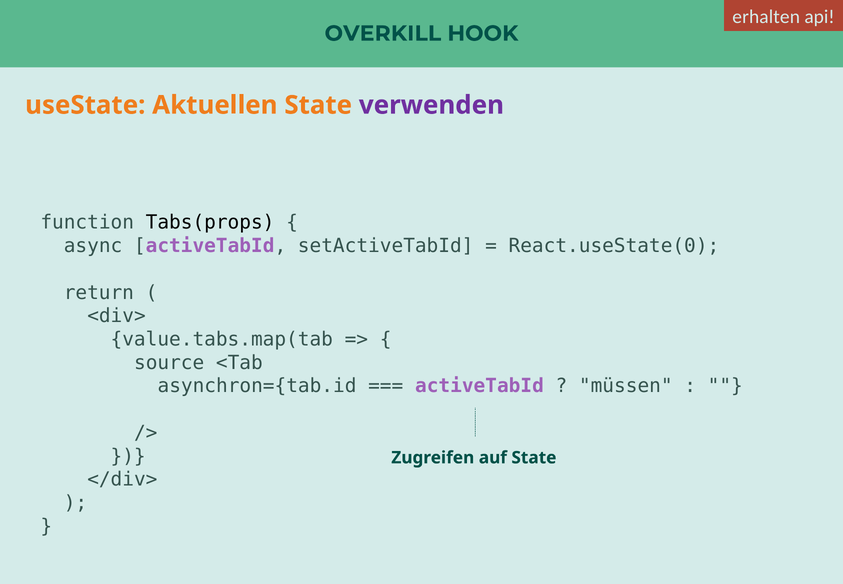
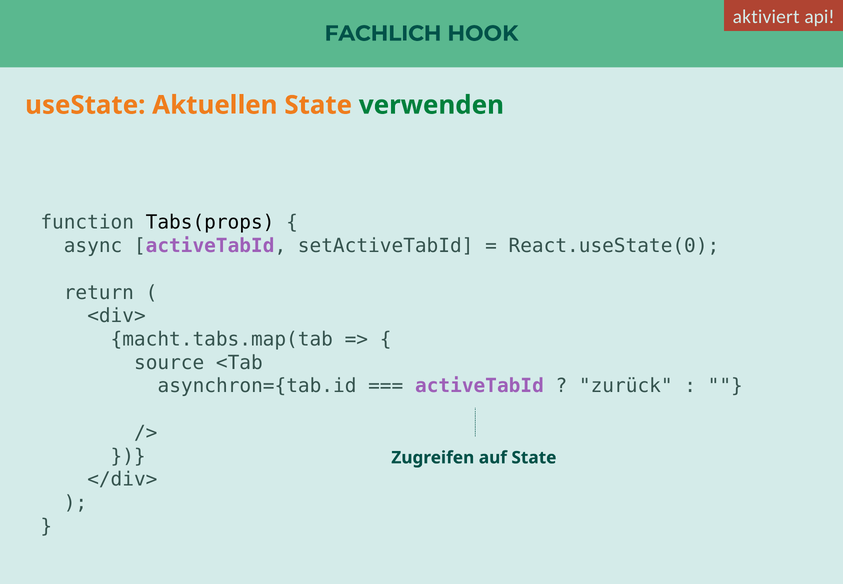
erhalten: erhalten -> aktiviert
OVERKILL: OVERKILL -> FACHLICH
verwenden colour: purple -> green
value.tabs.map(tab: value.tabs.map(tab -> macht.tabs.map(tab
müssen: müssen -> zurück
